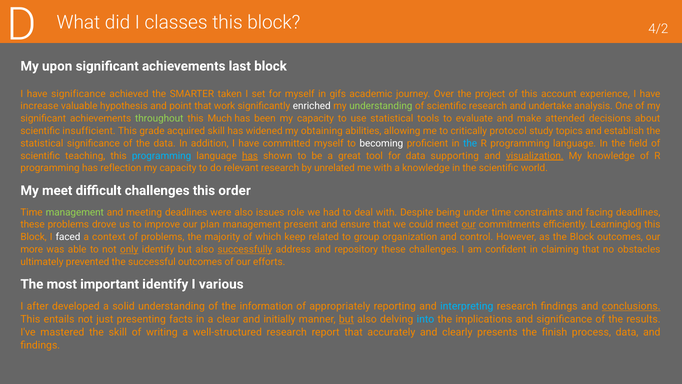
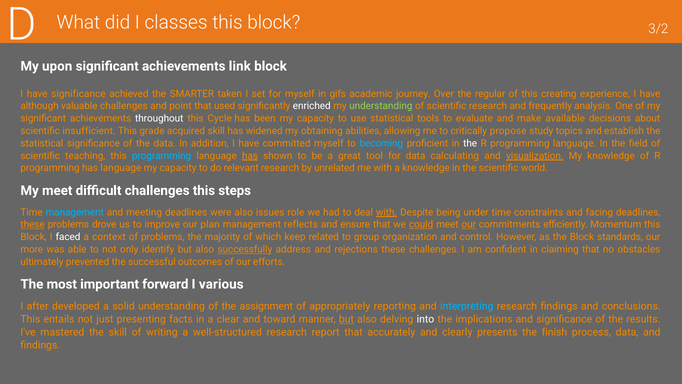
4/2: 4/2 -> 3/2
last: last -> link
project: project -> regular
account: account -> creating
increase: increase -> although
valuable hypothesis: hypothesis -> challenges
work: work -> used
undertake: undertake -> frequently
throughout colour: light green -> white
Much: Much -> Cycle
attended: attended -> available
protocol: protocol -> propose
becoming colour: white -> light blue
the at (470, 143) colour: light blue -> white
supporting: supporting -> calculating
has reflection: reflection -> language
order: order -> steps
management at (75, 212) colour: light green -> light blue
with at (387, 212) underline: none -> present
these at (33, 224) underline: none -> present
present: present -> reflects
could underline: none -> present
Learninglog: Learninglog -> Momentum
Block outcomes: outcomes -> standards
only underline: present -> none
repository: repository -> rejections
important identify: identify -> forward
information: information -> assignment
conclusions underline: present -> none
initially: initially -> toward
into colour: light blue -> white
